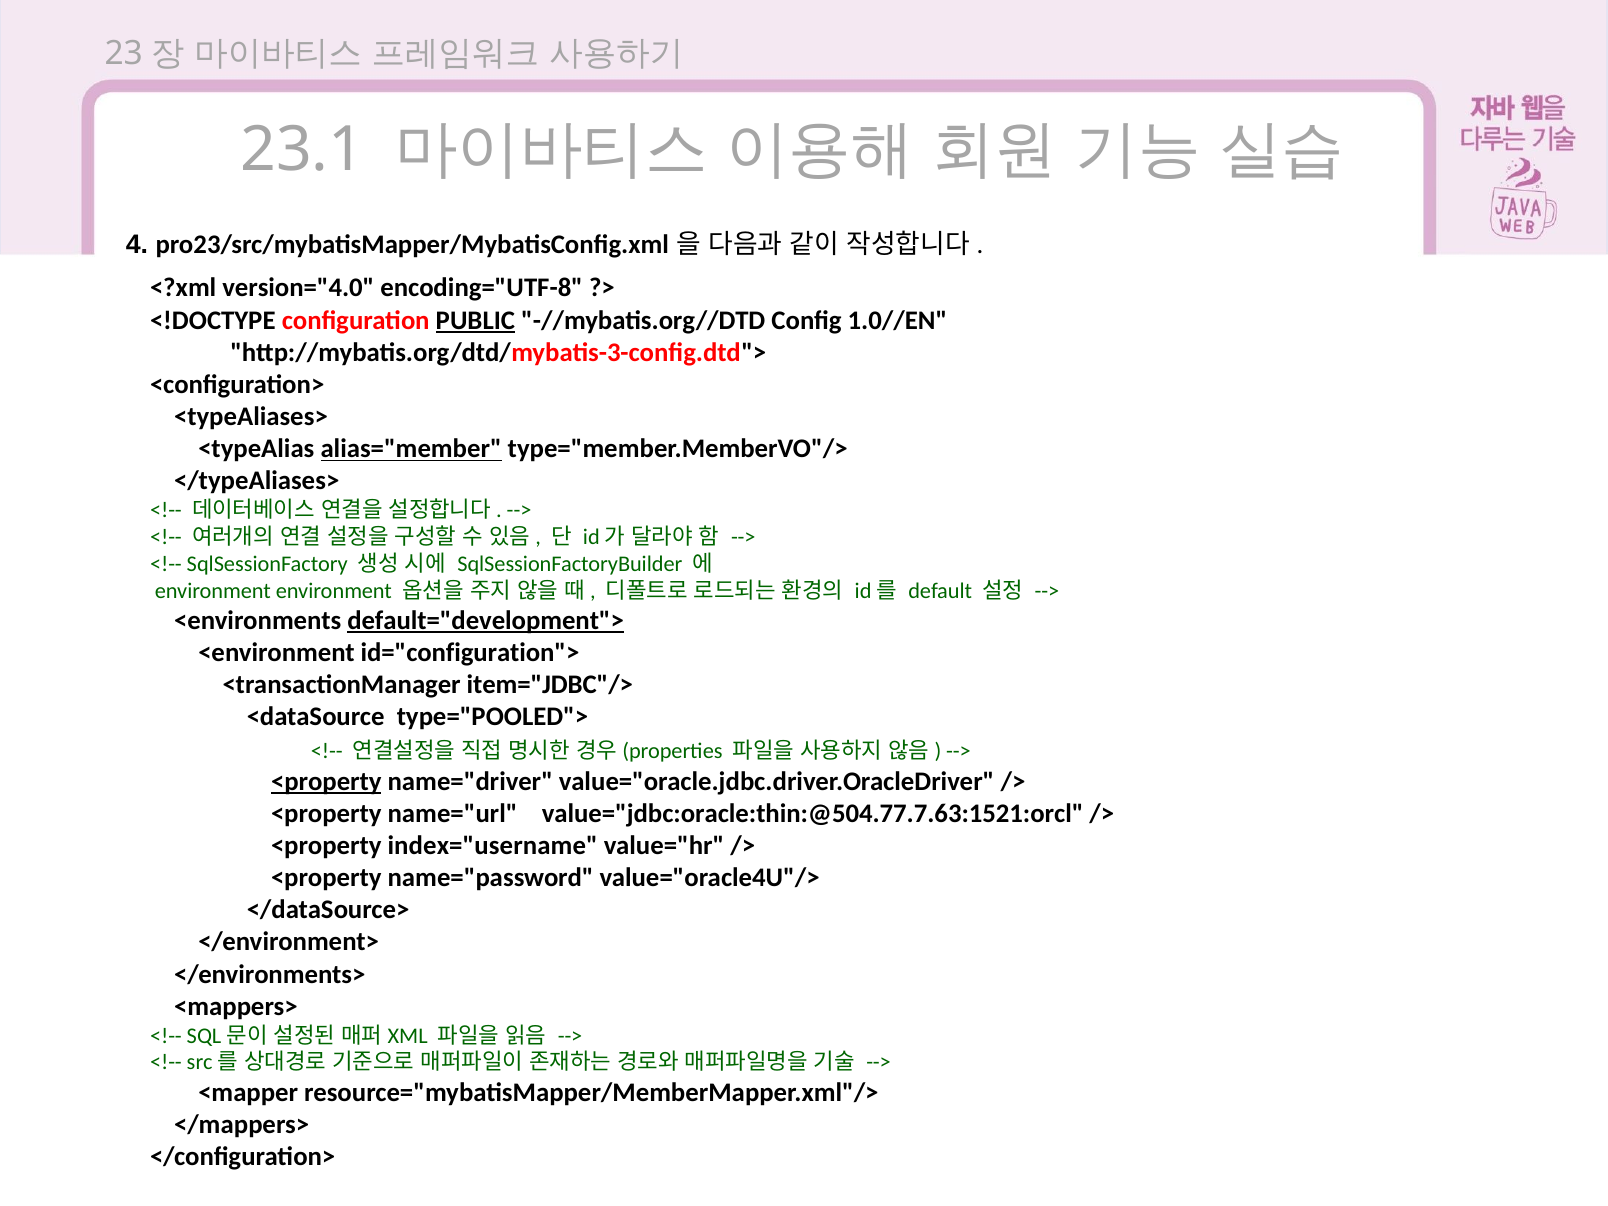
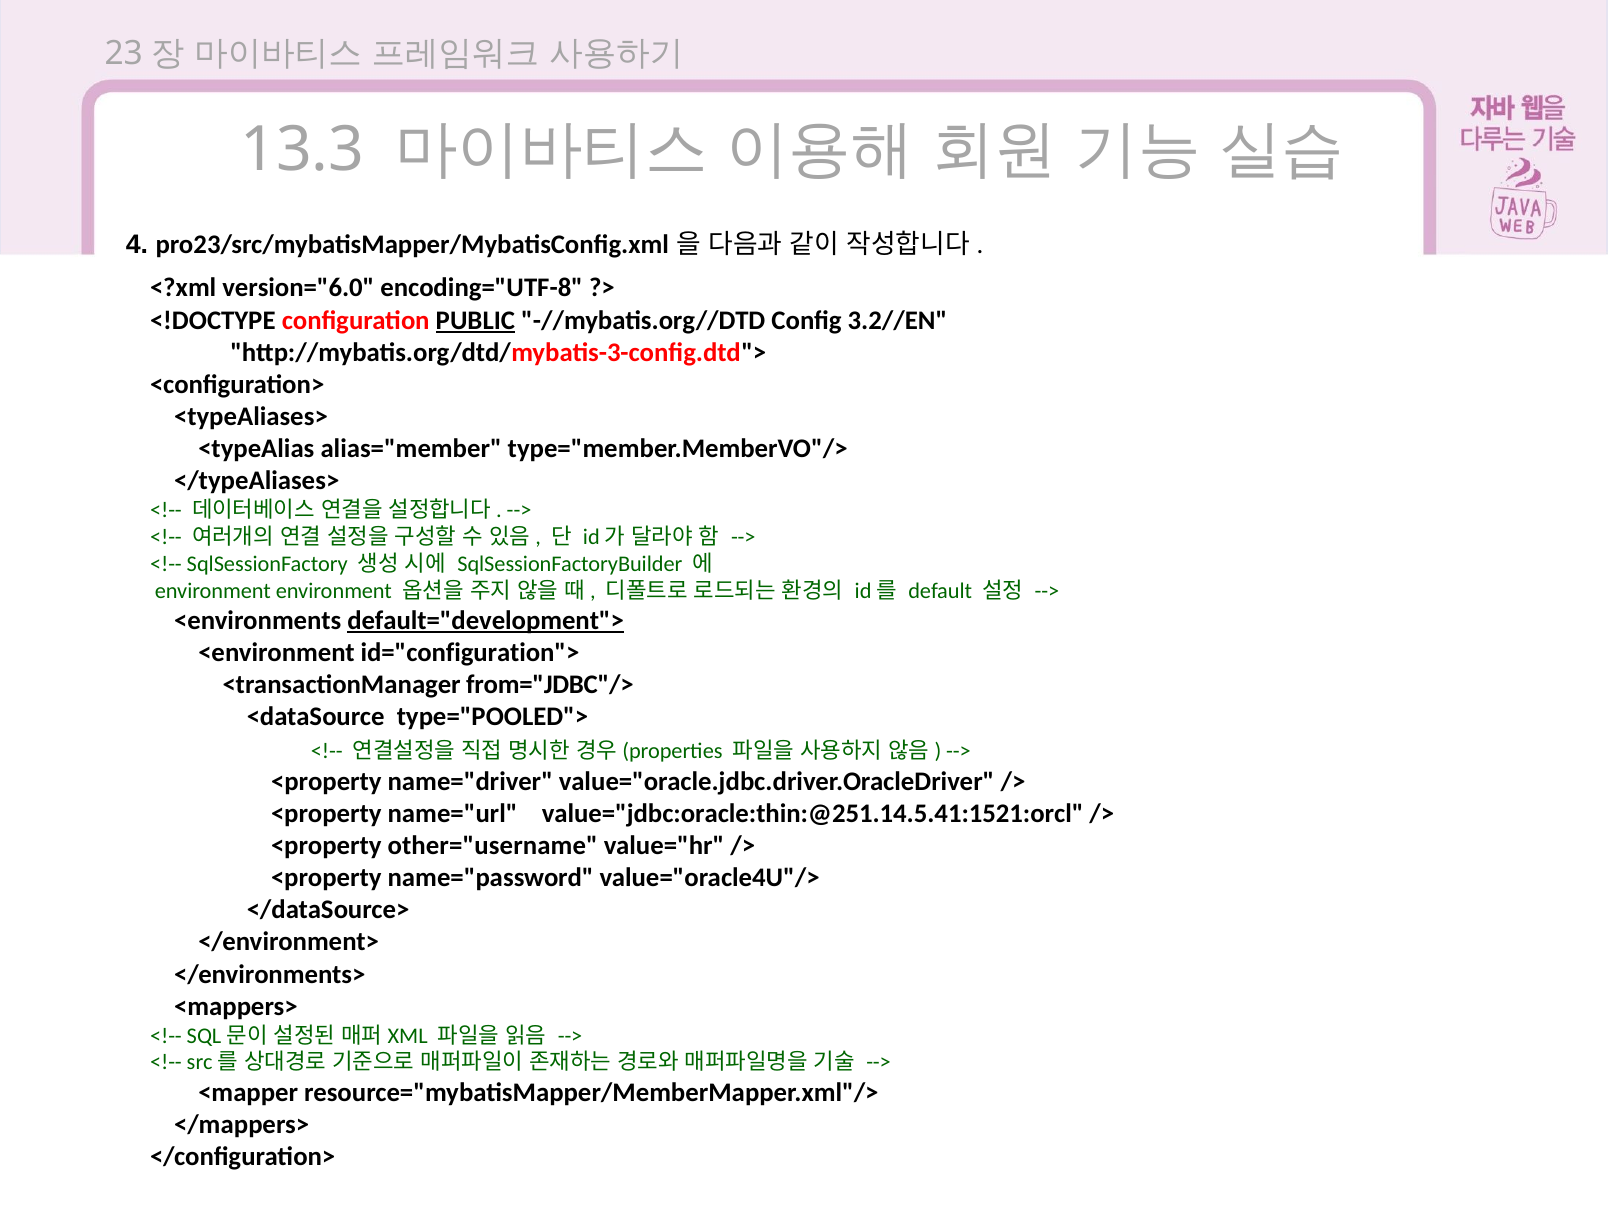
23.1: 23.1 -> 13.3
version="4.0: version="4.0 -> version="6.0
1.0//EN: 1.0//EN -> 3.2//EN
alias="member underline: present -> none
item="JDBC"/>: item="JDBC"/> -> from="JDBC"/>
<property at (326, 781) underline: present -> none
value="jdbc:oracle:thin:@504.77.7.63:1521:orcl: value="jdbc:oracle:thin:@504.77.7.63:1521:orcl -> value="jdbc:oracle:thin:@251.14.5.41:1521:orcl
index="username: index="username -> other="username
